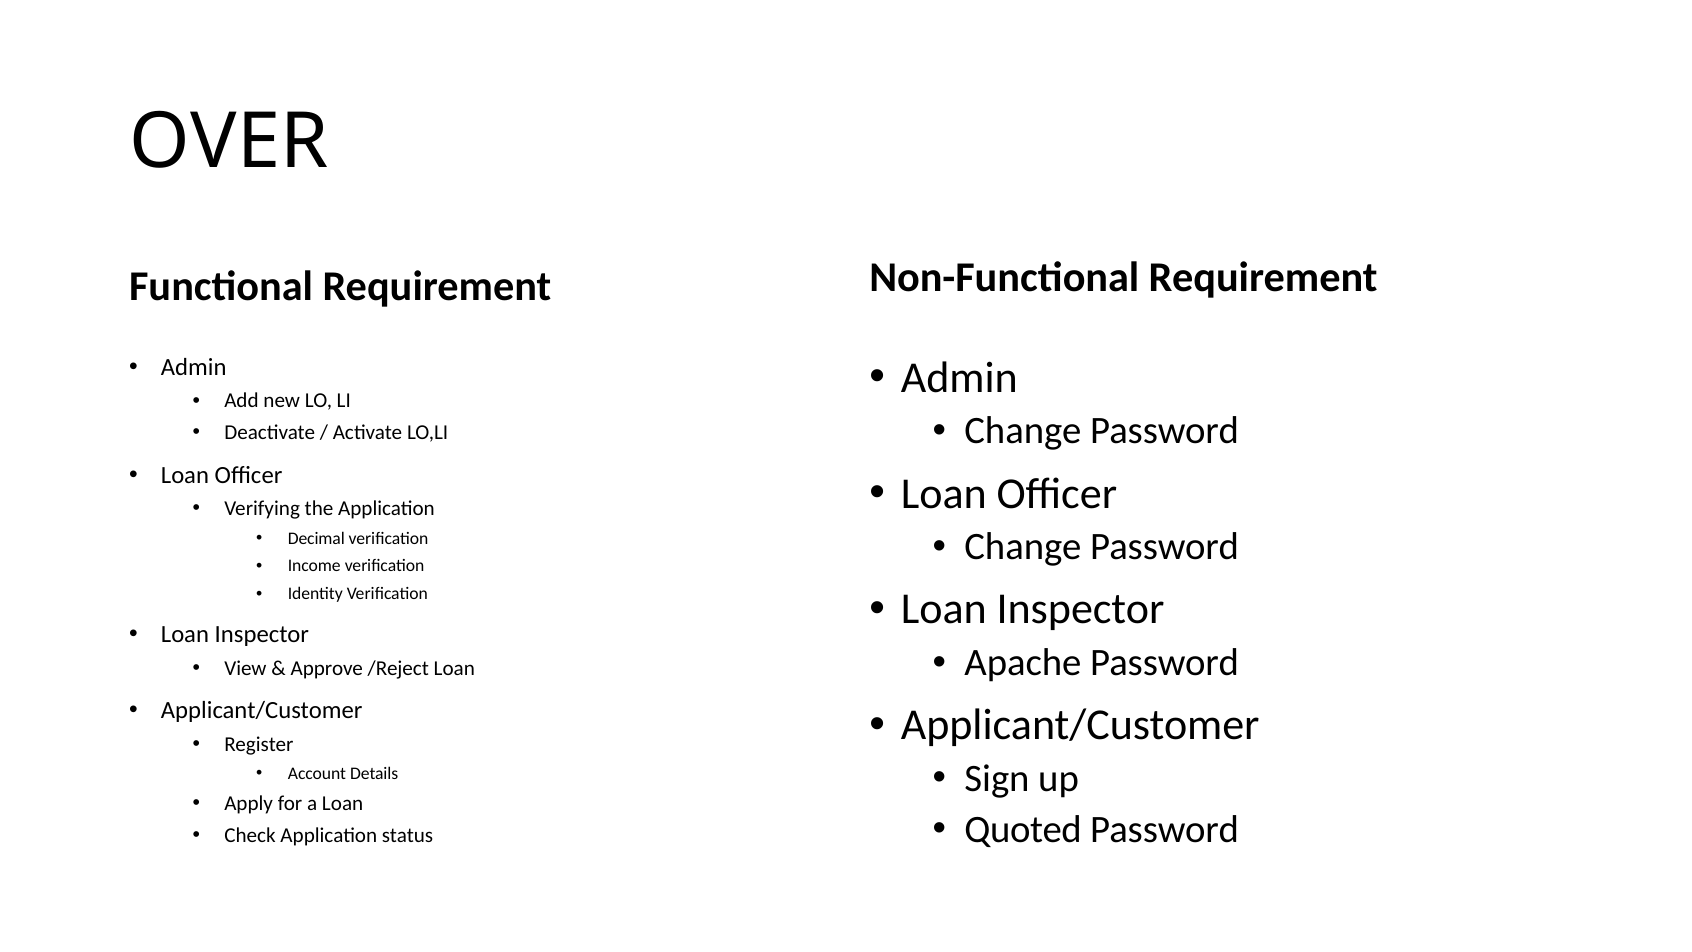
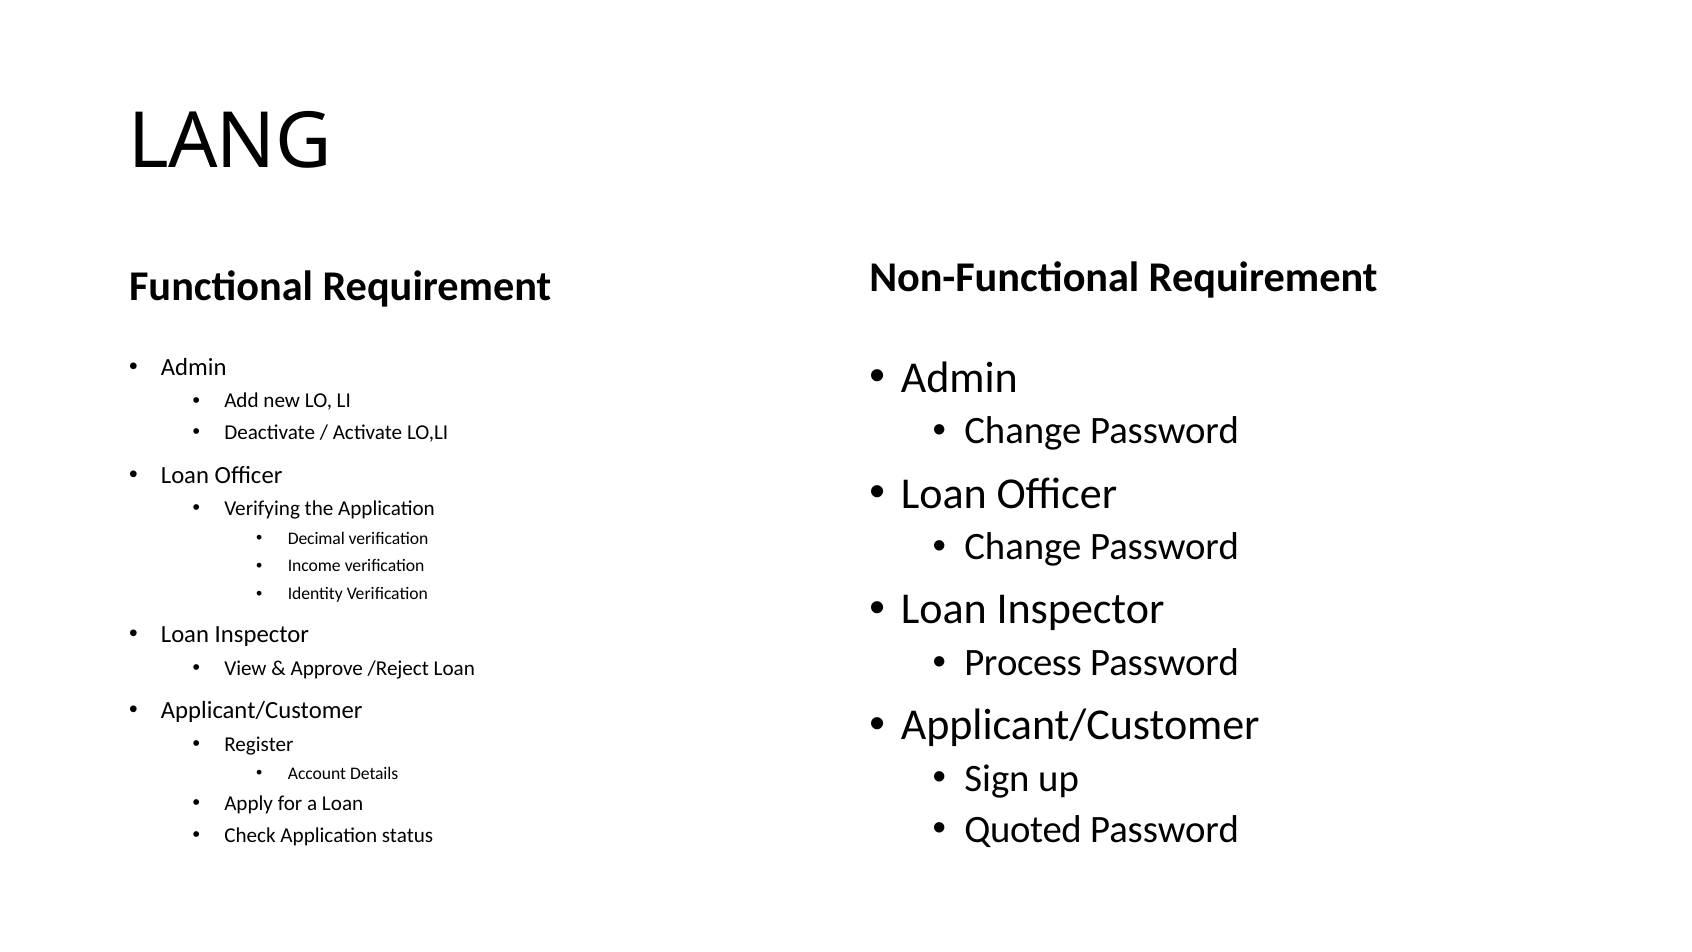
OVER: OVER -> LANG
Apache: Apache -> Process
